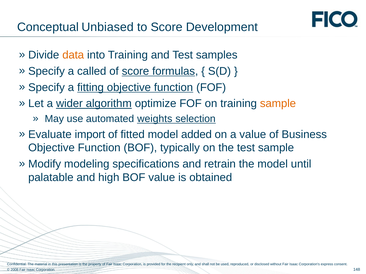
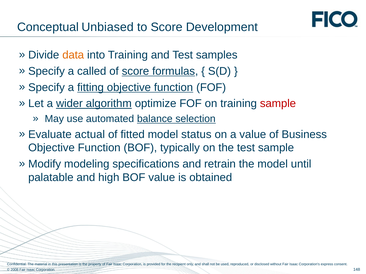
sample at (278, 104) colour: orange -> red
weights: weights -> balance
import: import -> actual
added: added -> status
